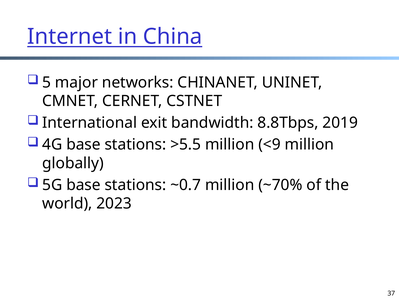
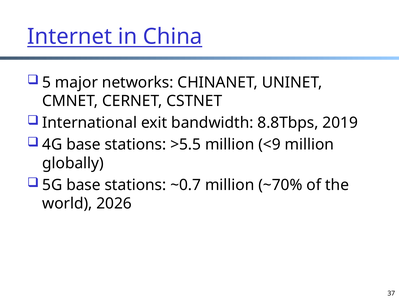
2023: 2023 -> 2026
